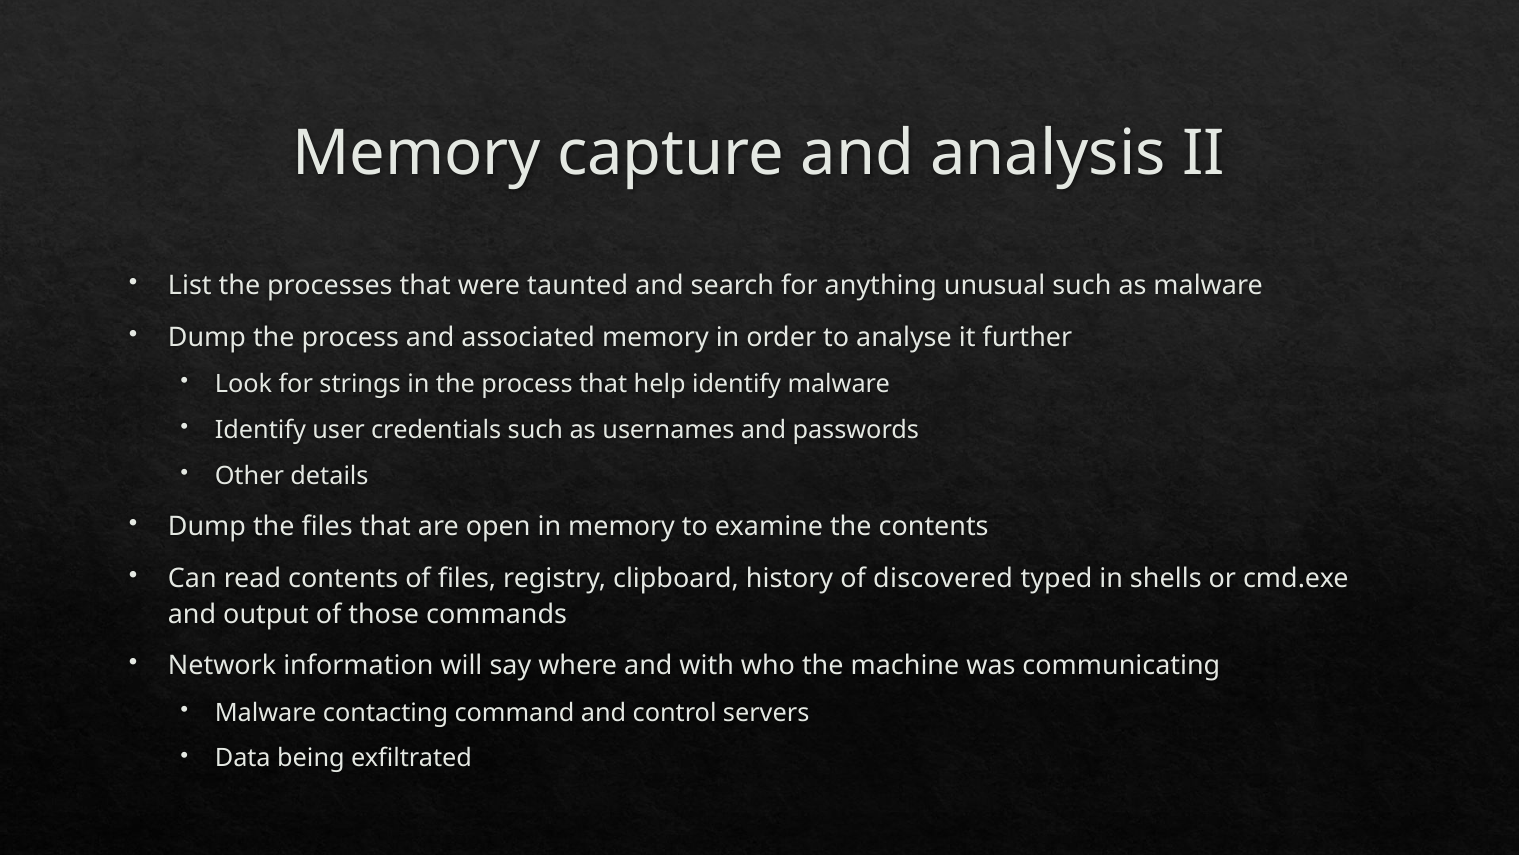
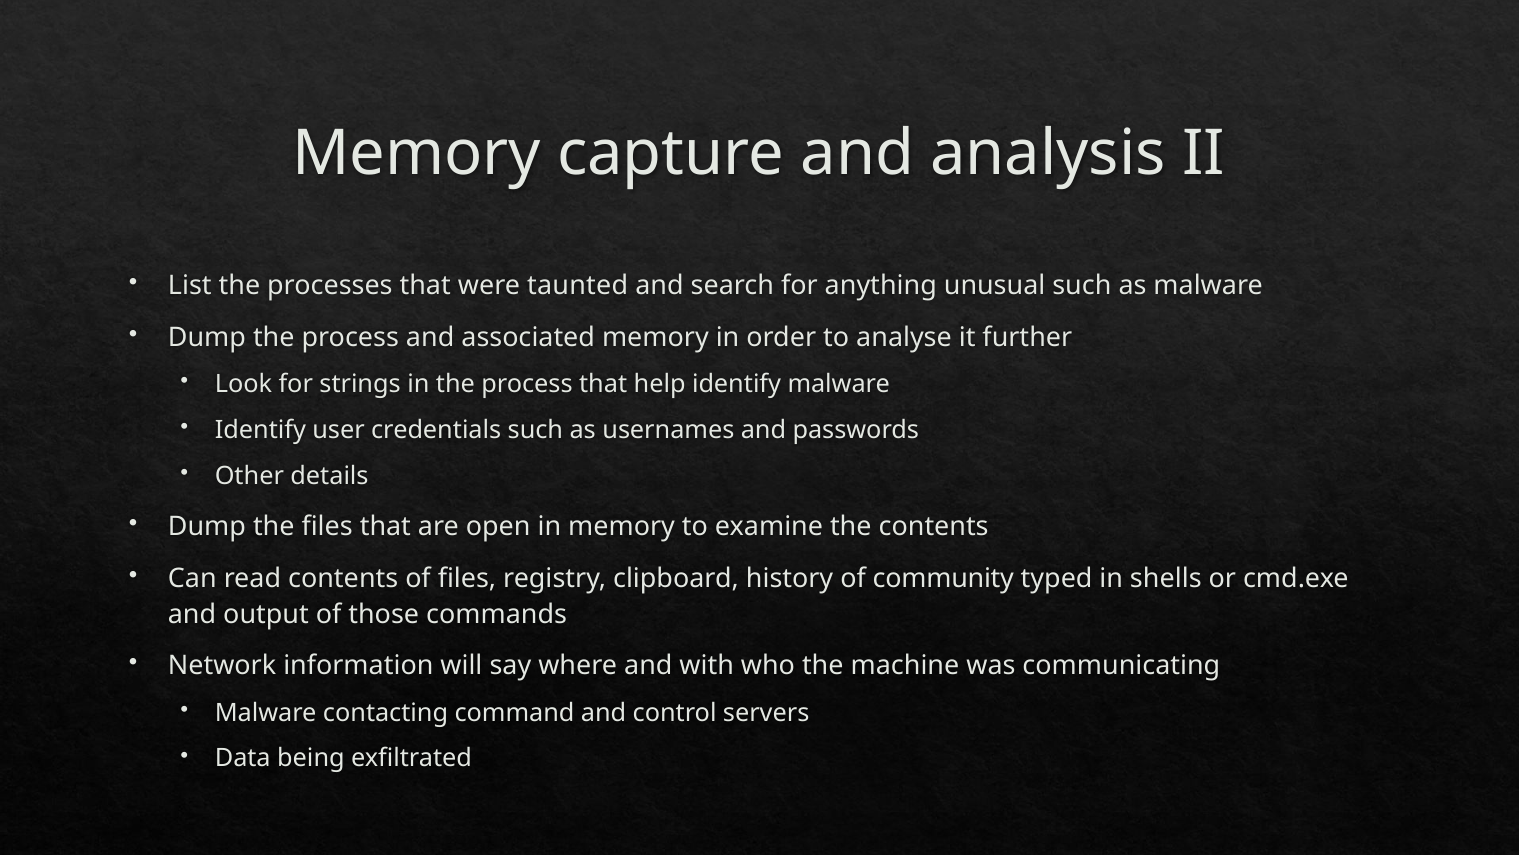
discovered: discovered -> community
